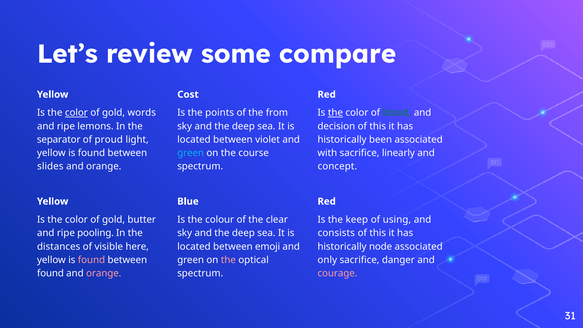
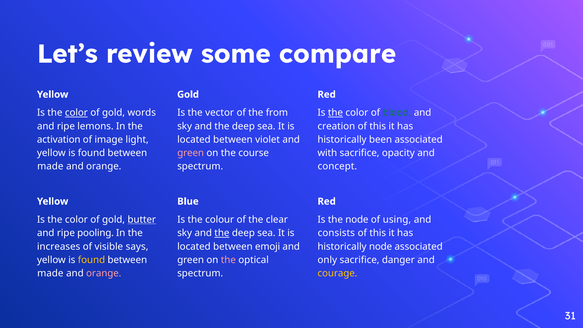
Cost at (188, 94): Cost -> Gold
points: points -> vector
decision: decision -> creation
separator: separator -> activation
proud: proud -> image
green at (191, 153) colour: light blue -> pink
linearly: linearly -> opacity
slides at (50, 166): slides -> made
butter underline: none -> present
the keep: keep -> node
the at (222, 233) underline: none -> present
distances: distances -> increases
here: here -> says
found at (91, 260) colour: pink -> yellow
found at (50, 273): found -> made
courage colour: pink -> yellow
